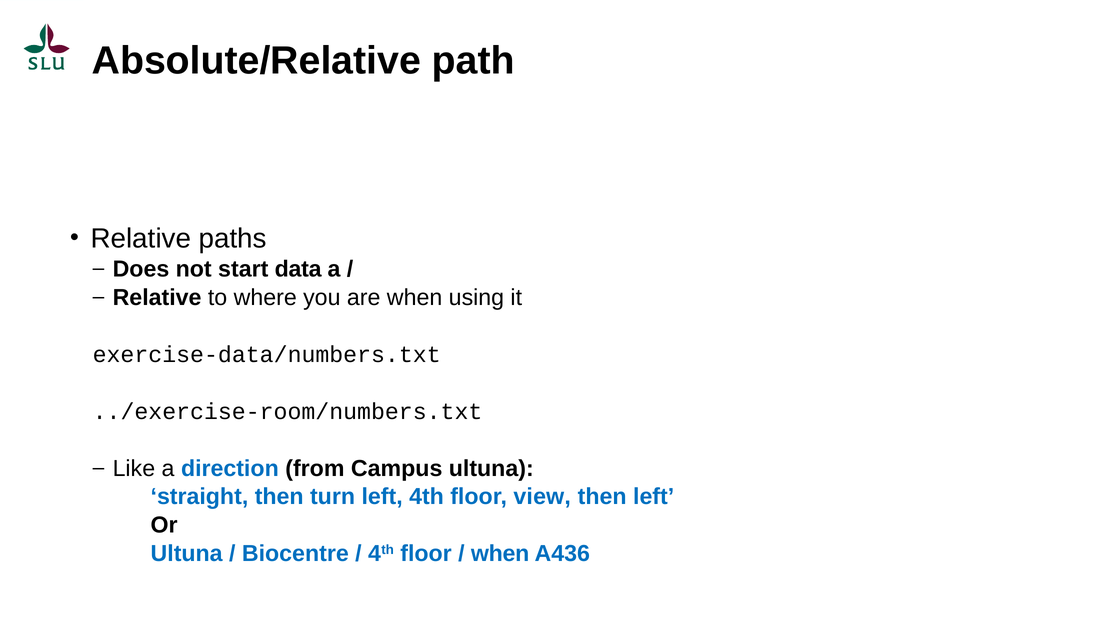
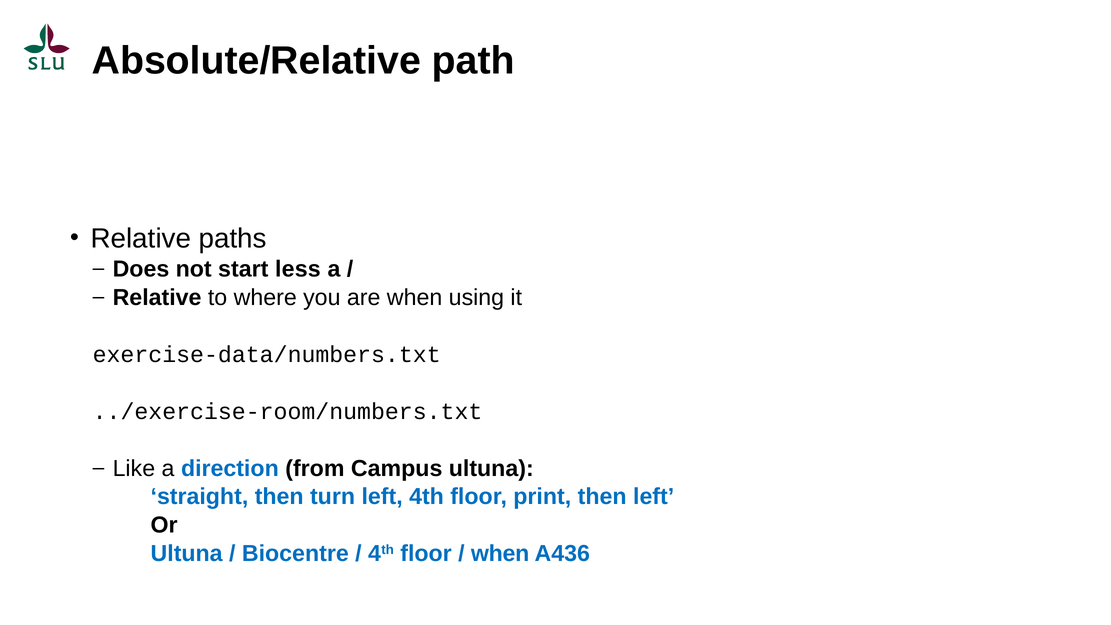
data: data -> less
view: view -> print
